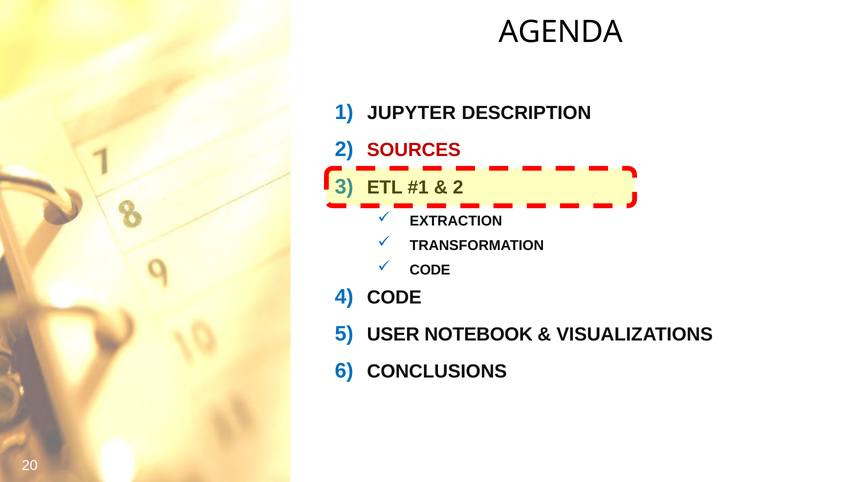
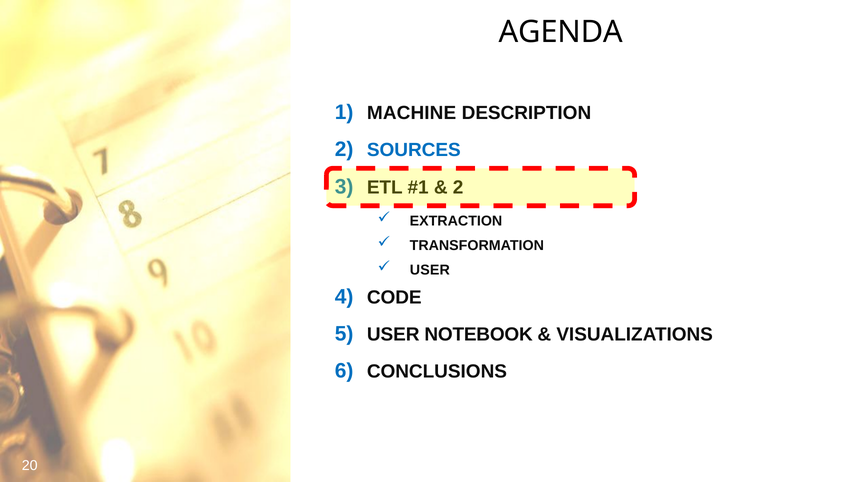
JUPYTER: JUPYTER -> MACHINE
SOURCES colour: red -> blue
CODE at (430, 270): CODE -> USER
